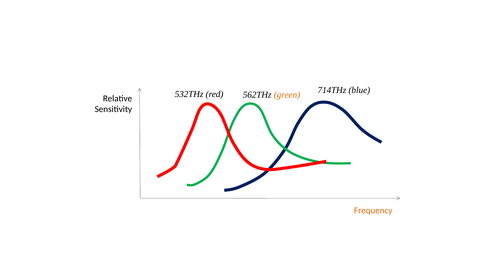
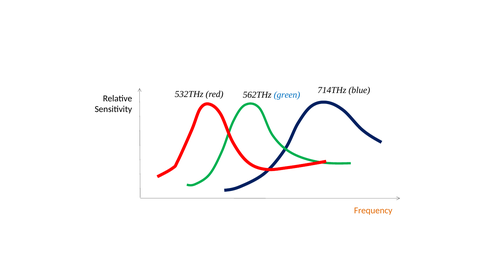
green colour: orange -> blue
